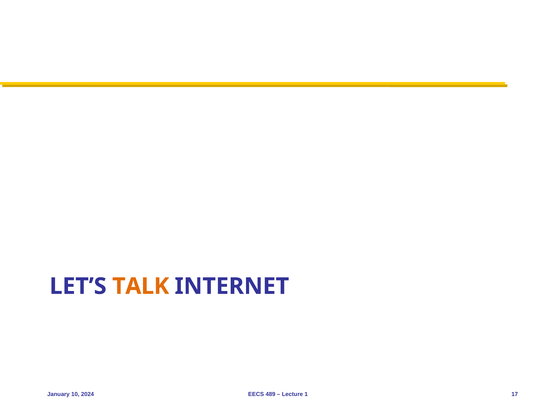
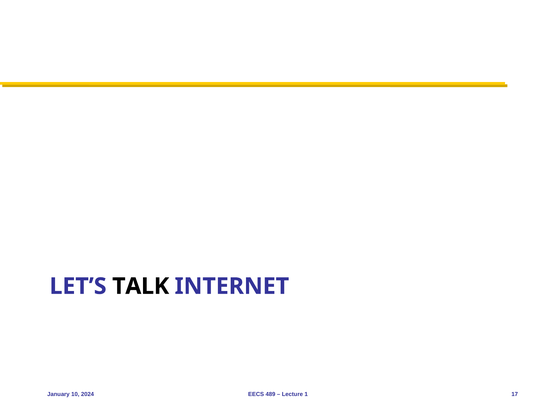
TALK colour: orange -> black
